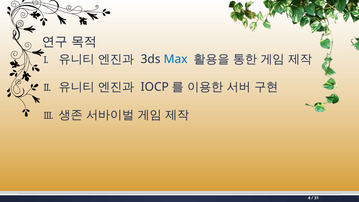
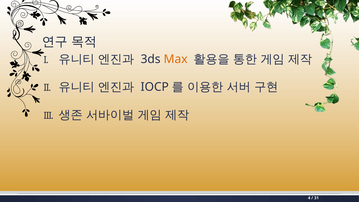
Max colour: blue -> orange
